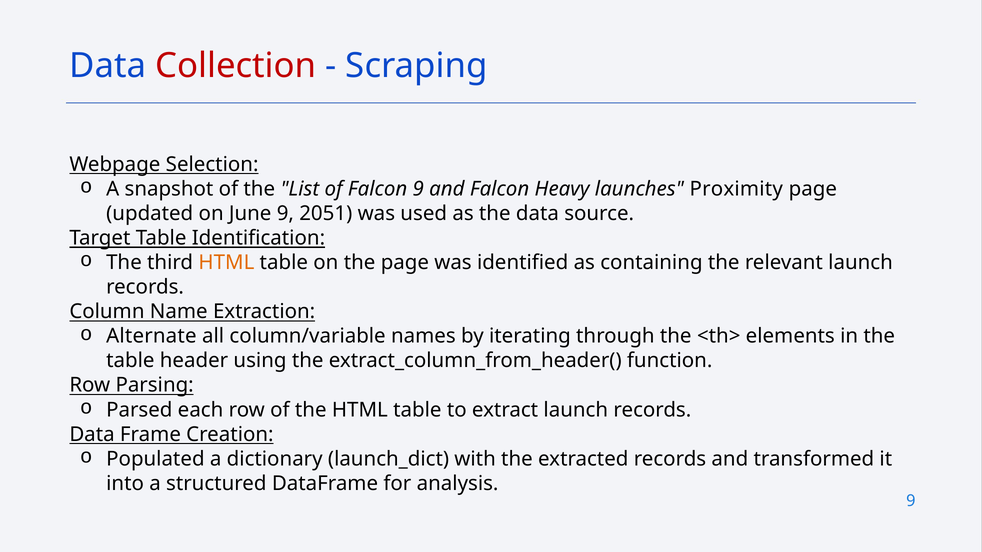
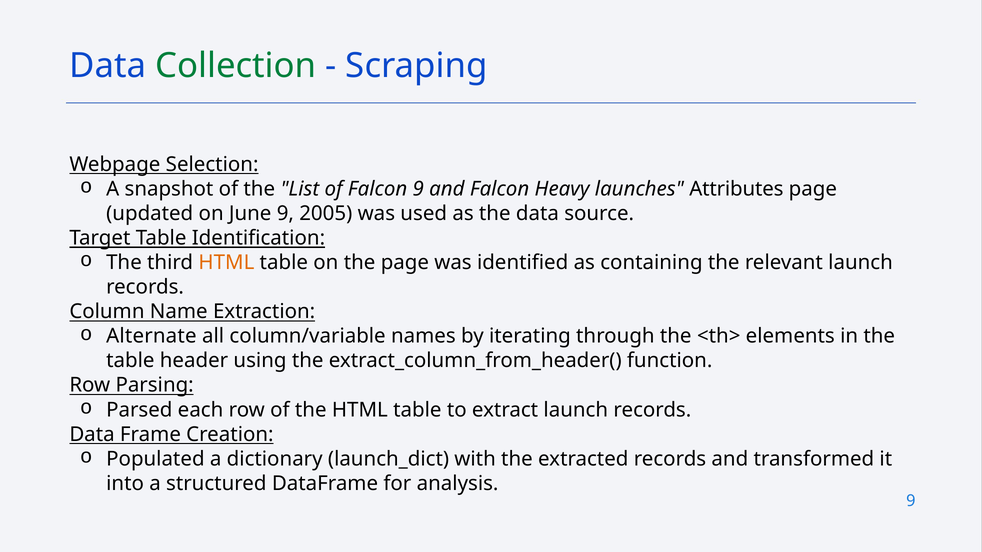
Collection colour: red -> green
Proximity: Proximity -> Attributes
2051: 2051 -> 2005
